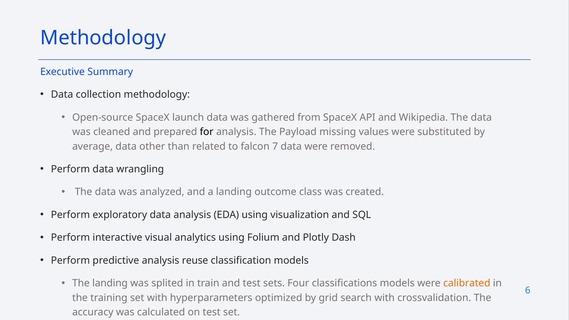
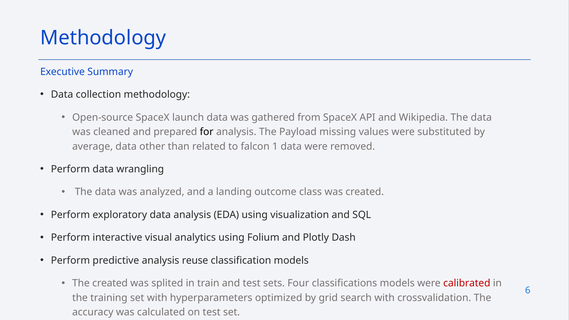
7: 7 -> 1
The landing: landing -> created
calibrated colour: orange -> red
